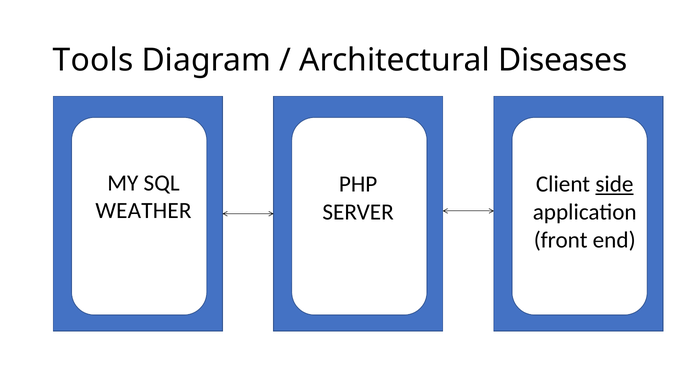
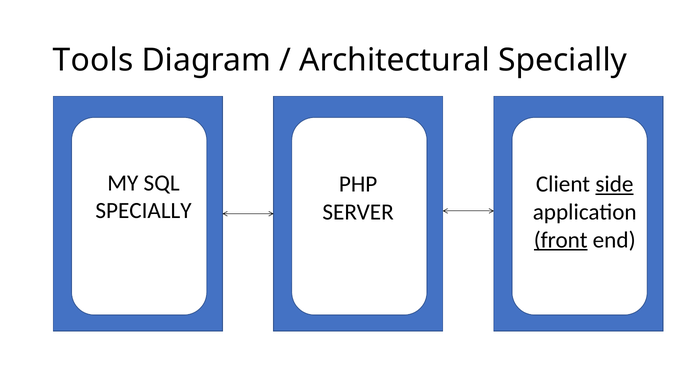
Architectural Diseases: Diseases -> Specially
WEATHER at (143, 211): WEATHER -> SPECIALLY
front underline: none -> present
